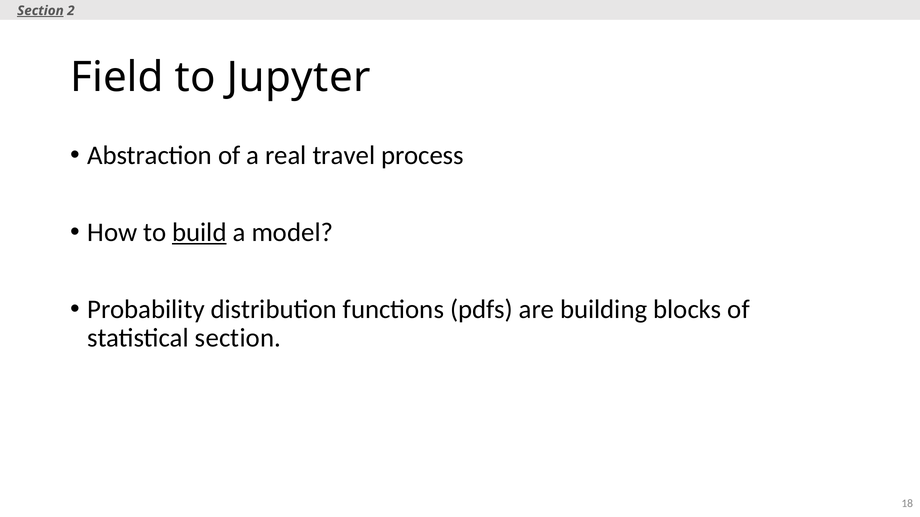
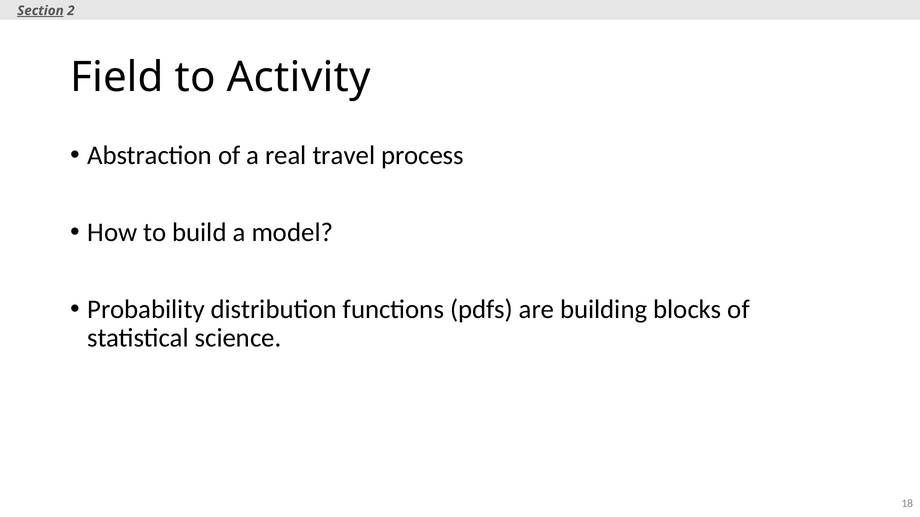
Jupyter: Jupyter -> Activity
build underline: present -> none
statistical section: section -> science
